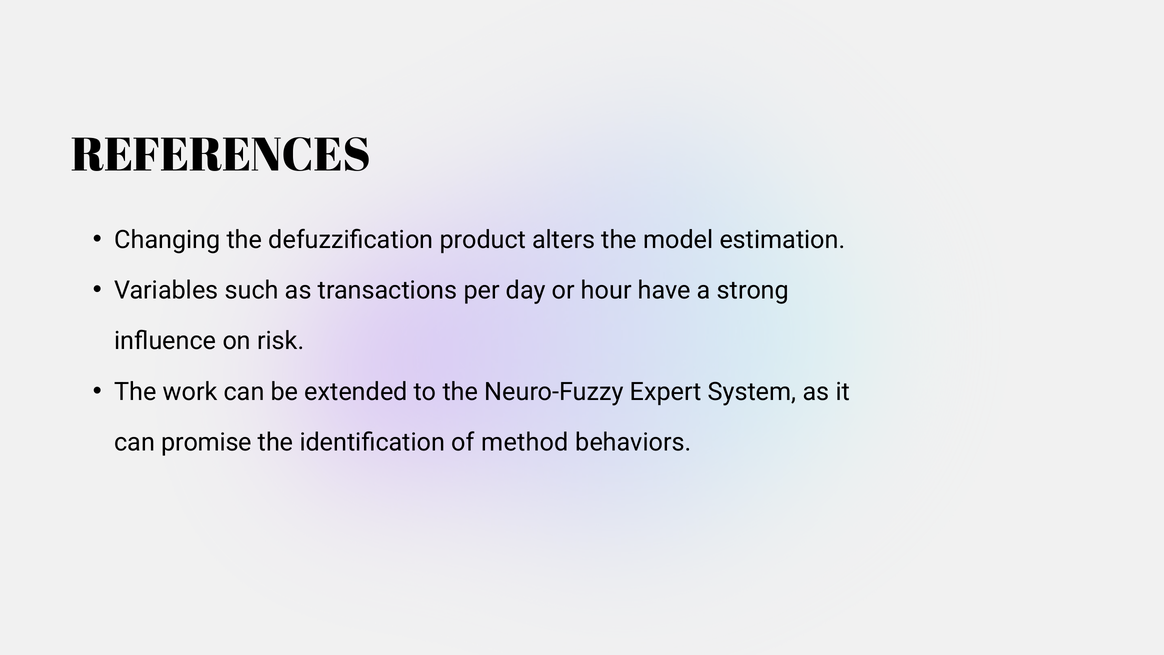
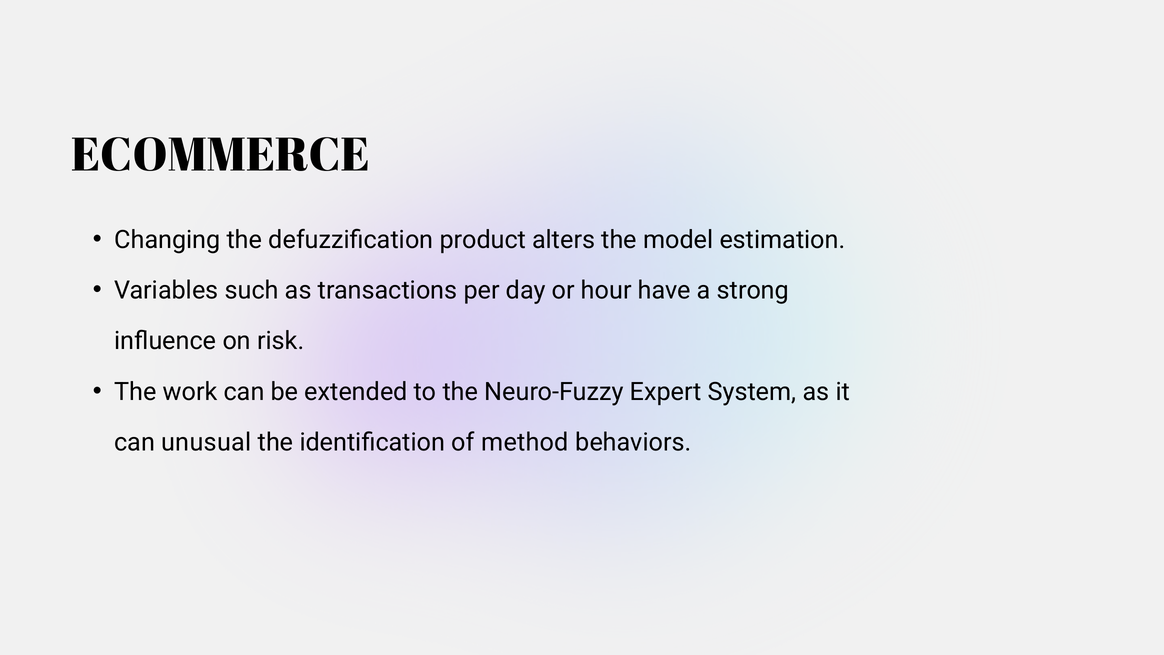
REFERENCES: REFERENCES -> ECOMMERCE
promise: promise -> unusual
